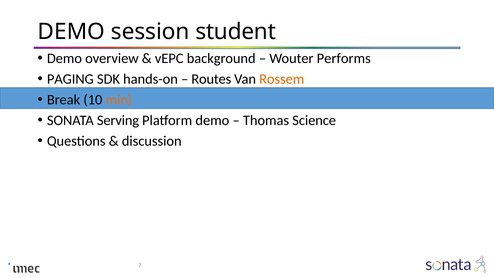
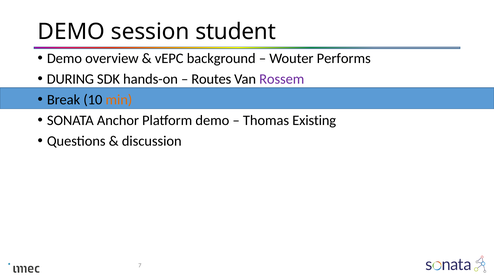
PAGING: PAGING -> DURING
Rossem colour: orange -> purple
Serving: Serving -> Anchor
Science: Science -> Existing
